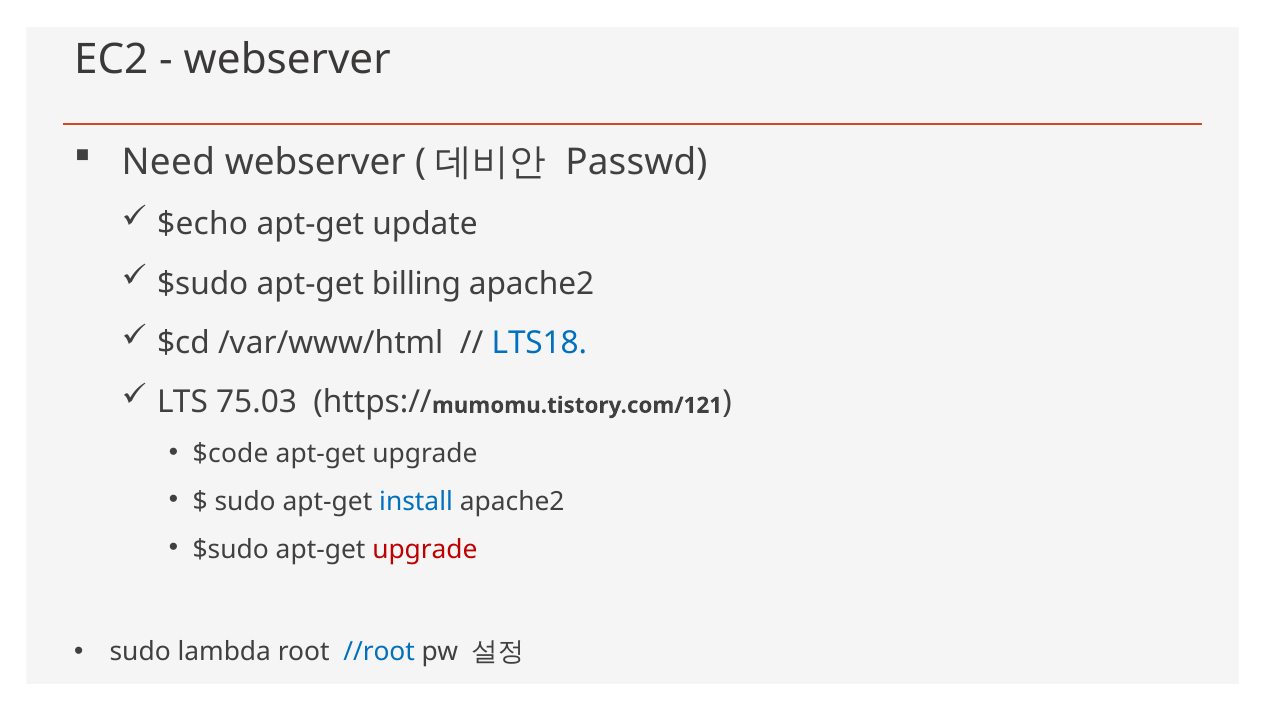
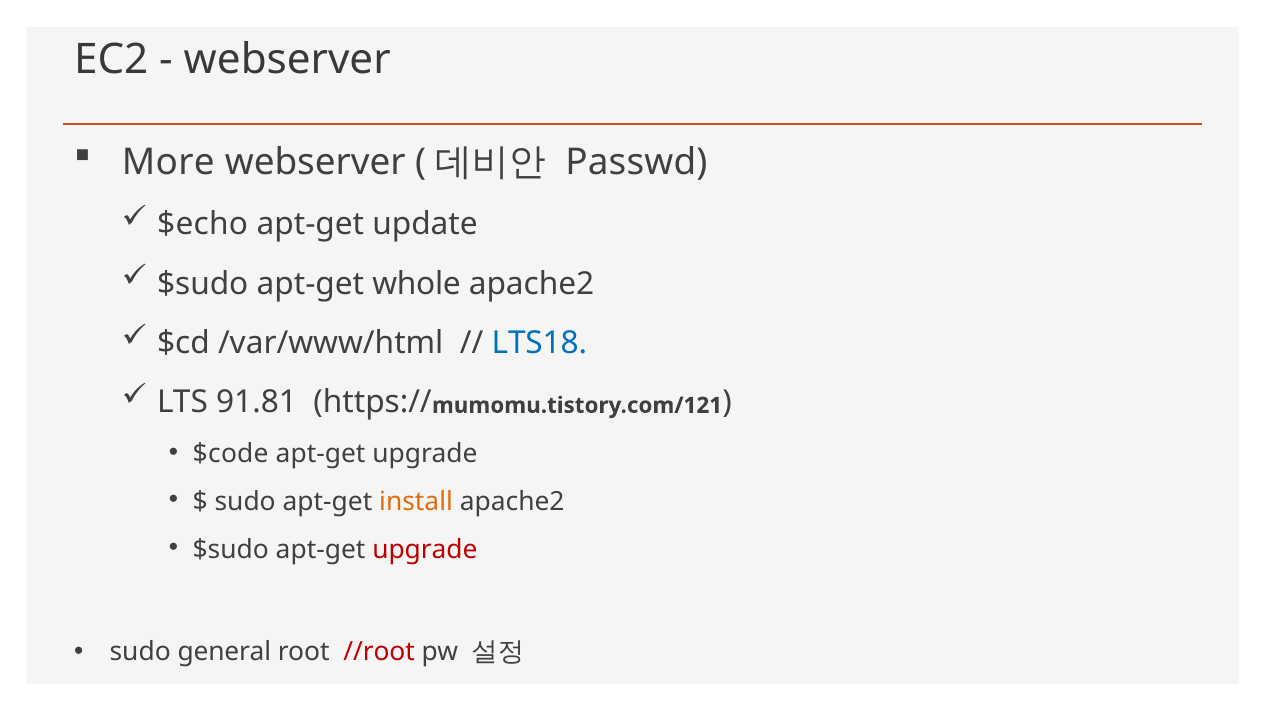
Need: Need -> More
billing: billing -> whole
75.03: 75.03 -> 91.81
install colour: blue -> orange
lambda: lambda -> general
//root colour: blue -> red
